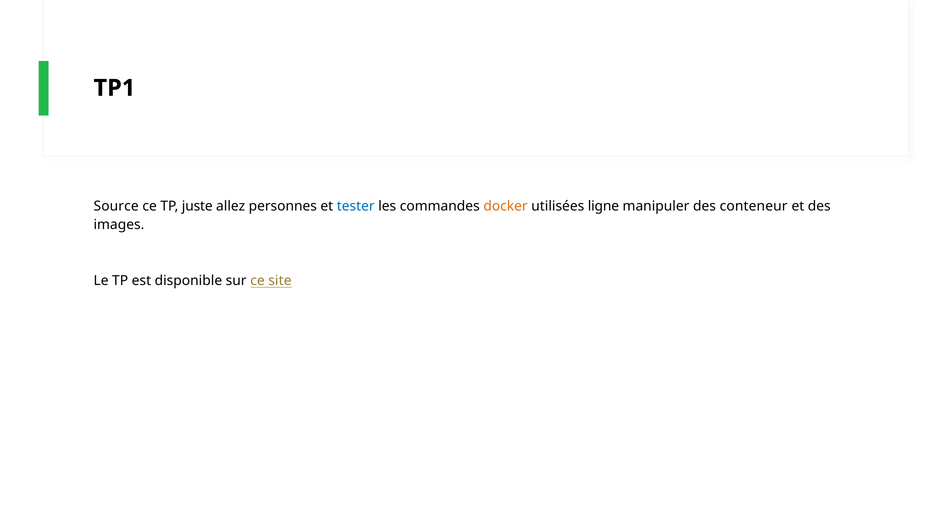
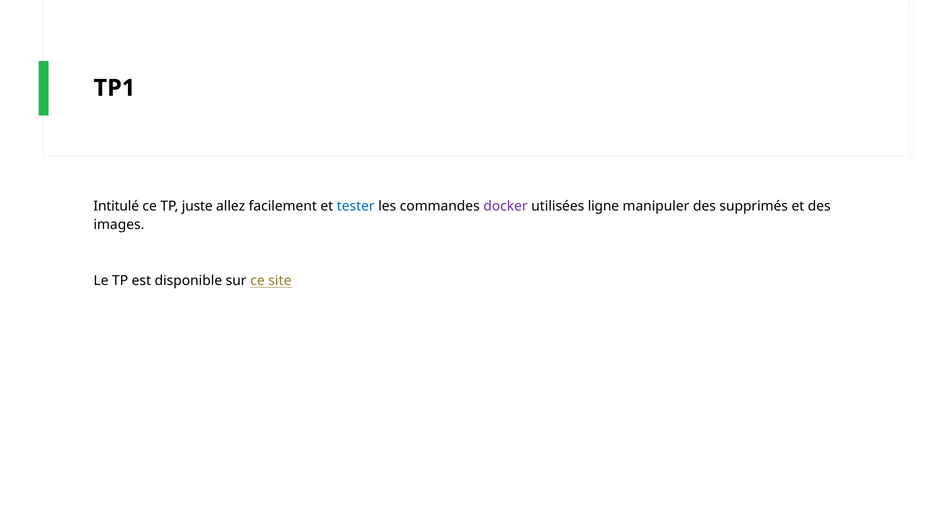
Source: Source -> Intitulé
personnes: personnes -> facilement
docker colour: orange -> purple
conteneur: conteneur -> supprimés
